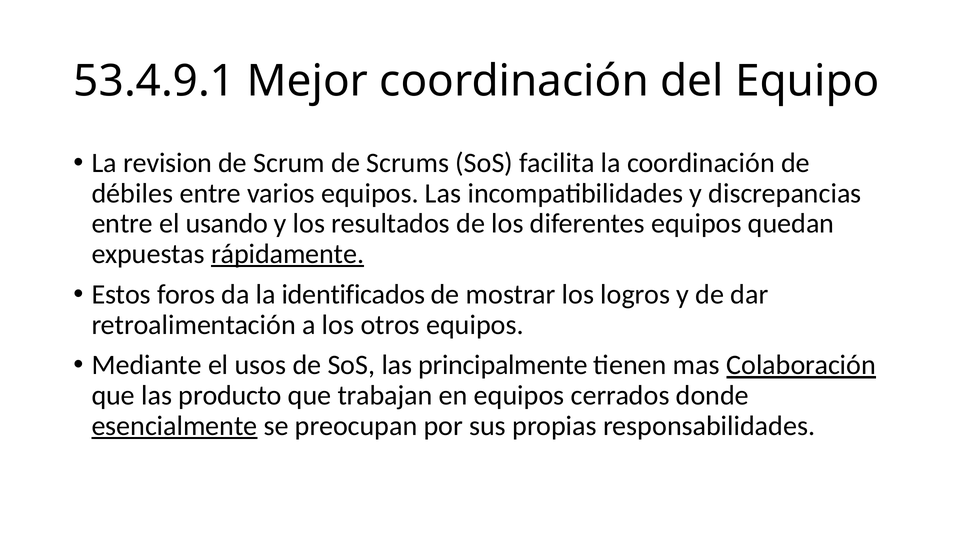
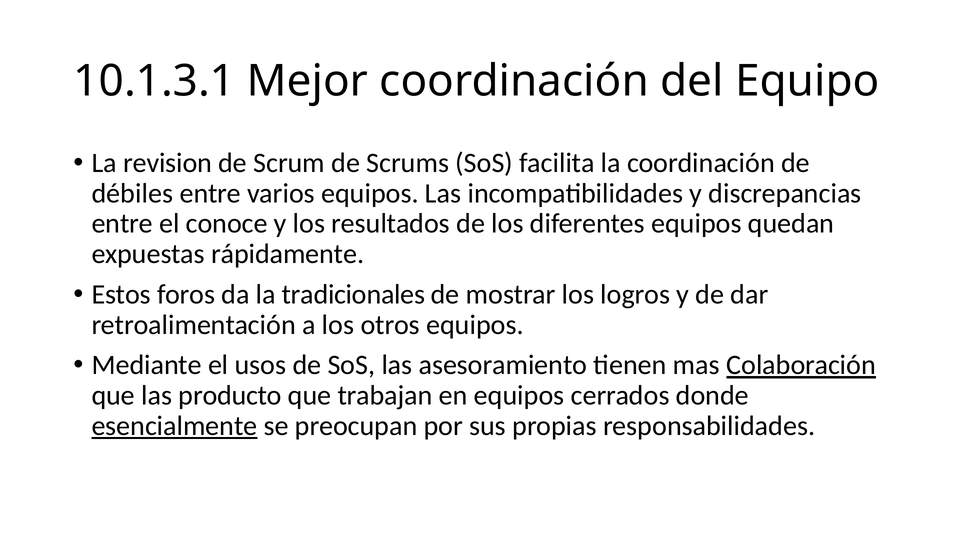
53.4.9.1: 53.4.9.1 -> 10.1.3.1
usando: usando -> conoce
rápidamente underline: present -> none
identificados: identificados -> tradicionales
principalmente: principalmente -> asesoramiento
